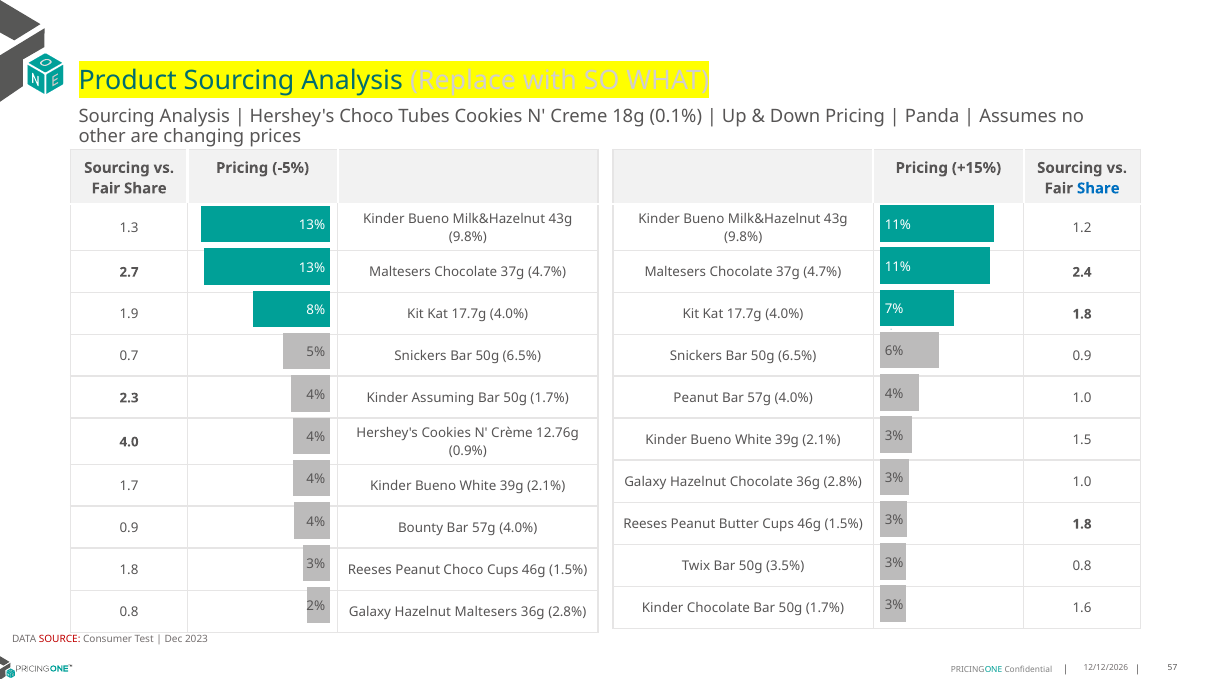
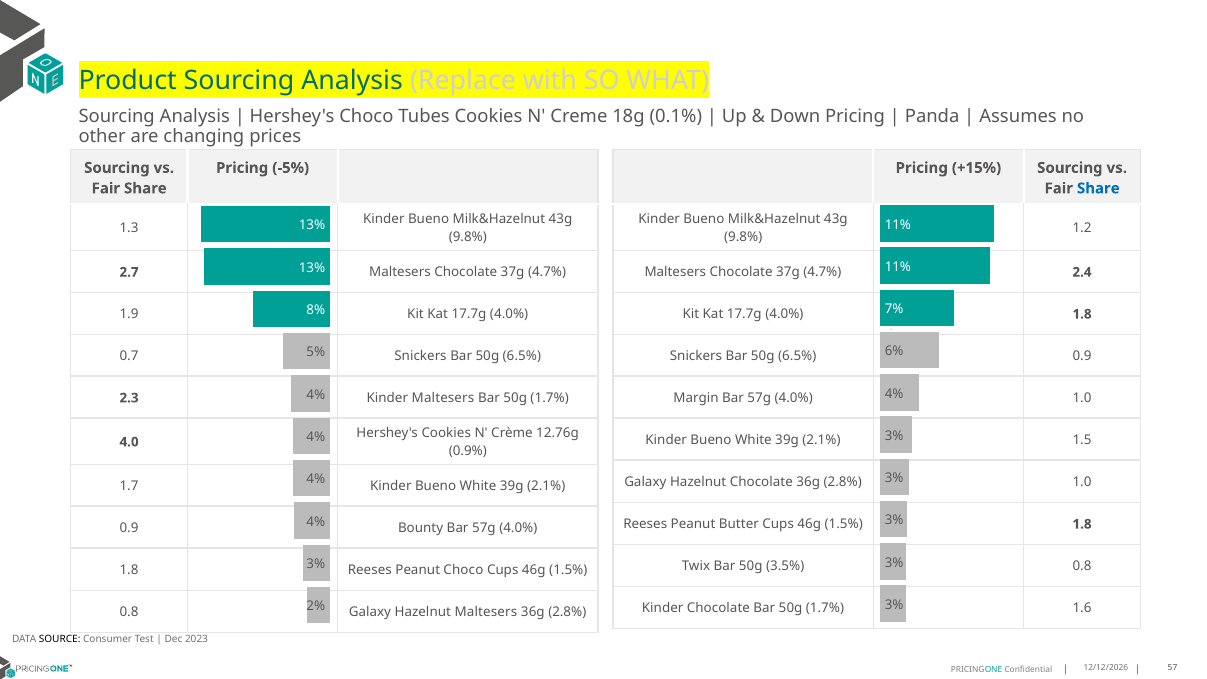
Peanut at (696, 398): Peanut -> Margin
Kinder Assuming: Assuming -> Maltesers
SOURCE colour: red -> black
